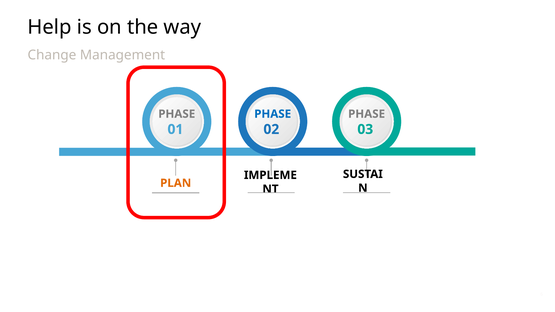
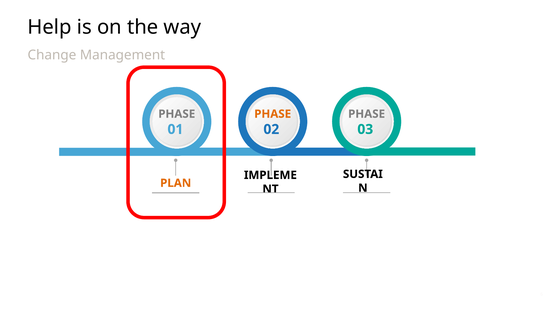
PHASE at (273, 114) colour: blue -> orange
